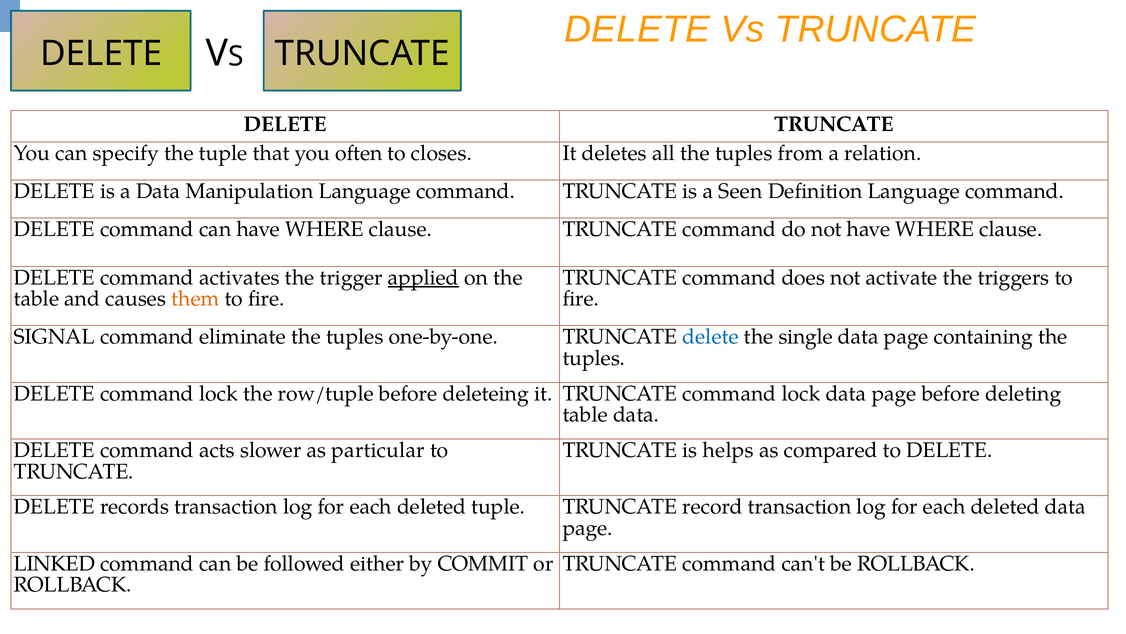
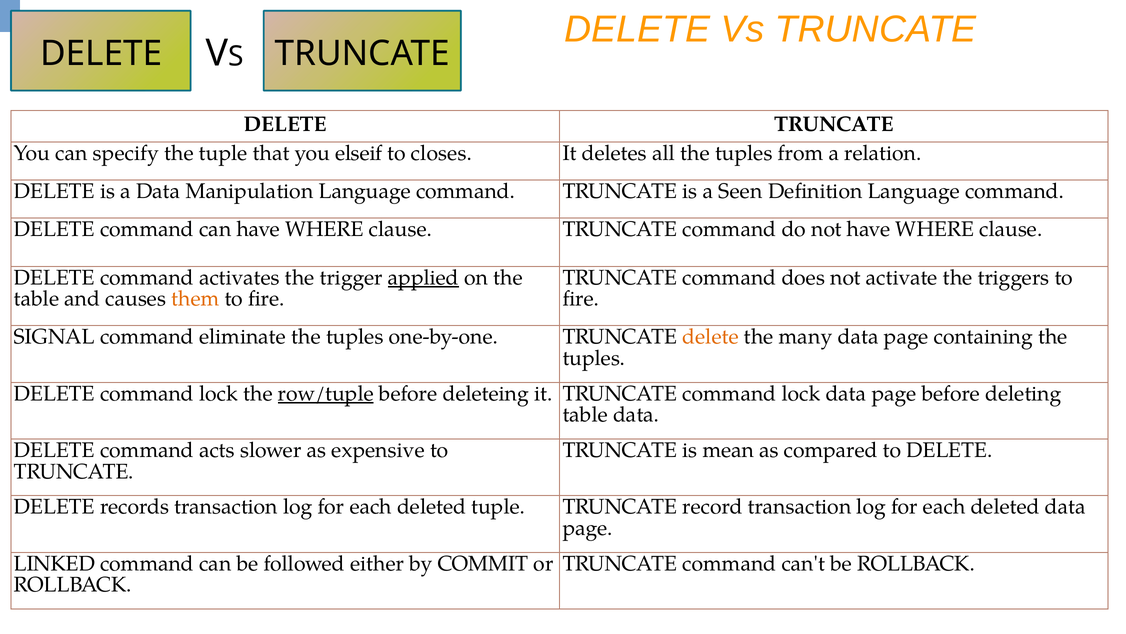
often: often -> elseif
delete at (711, 337) colour: blue -> orange
single: single -> many
row/tuple underline: none -> present
particular: particular -> expensive
helps: helps -> mean
